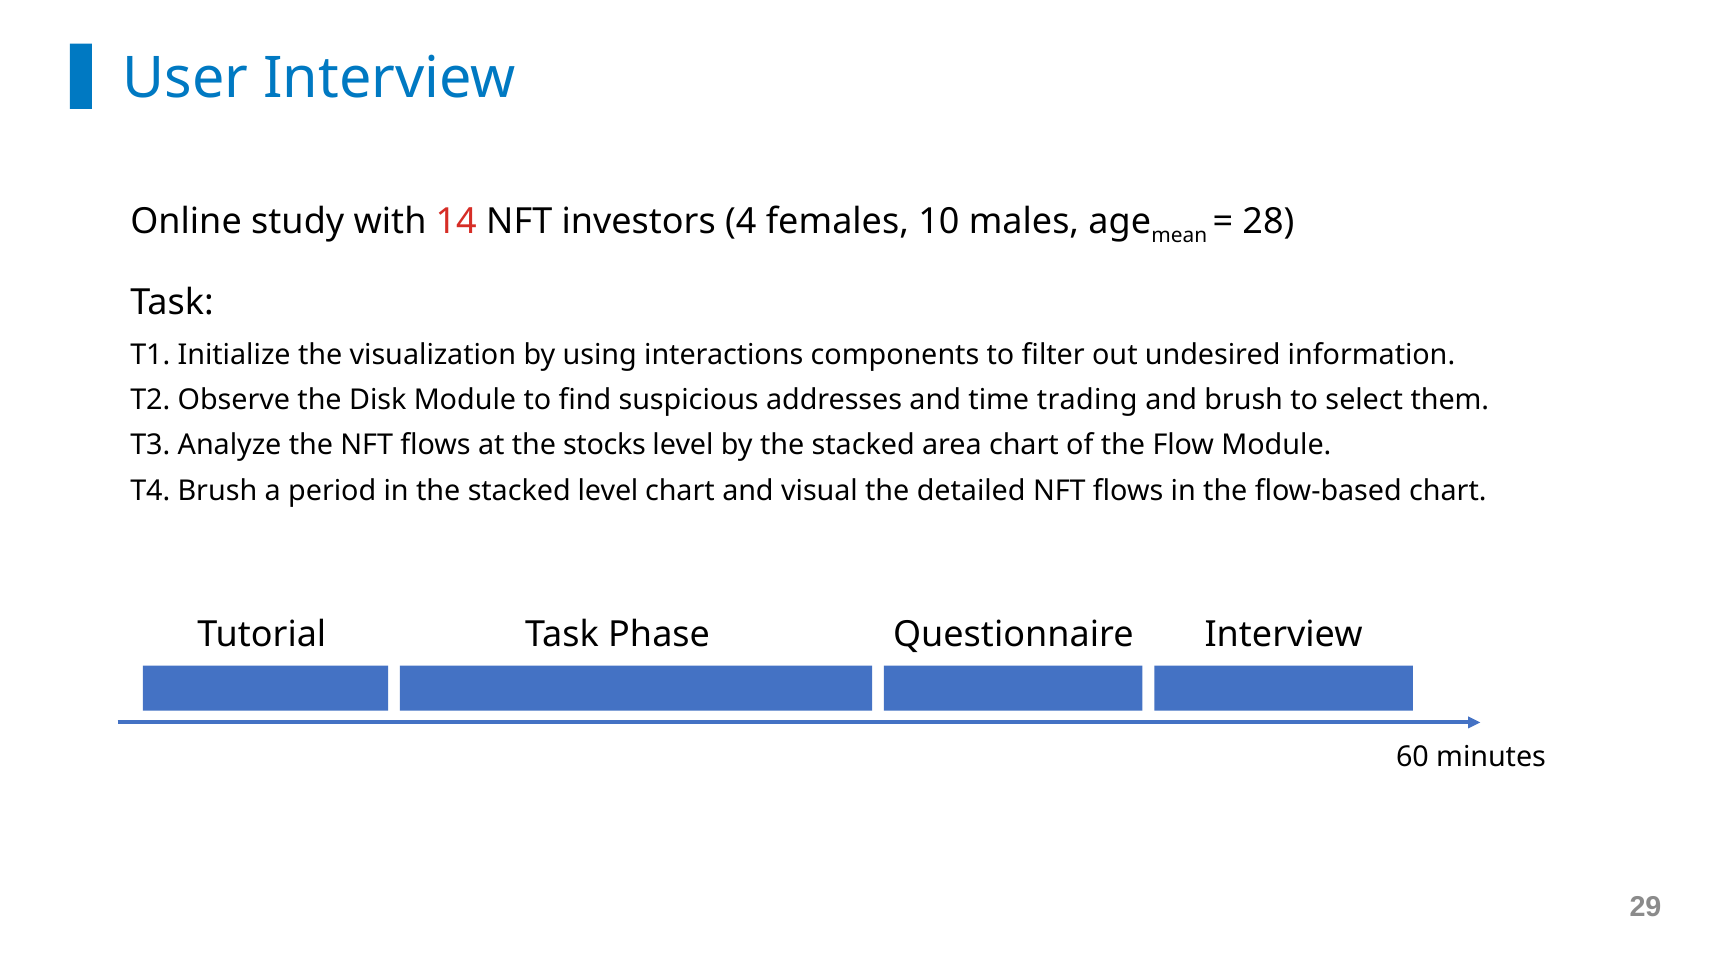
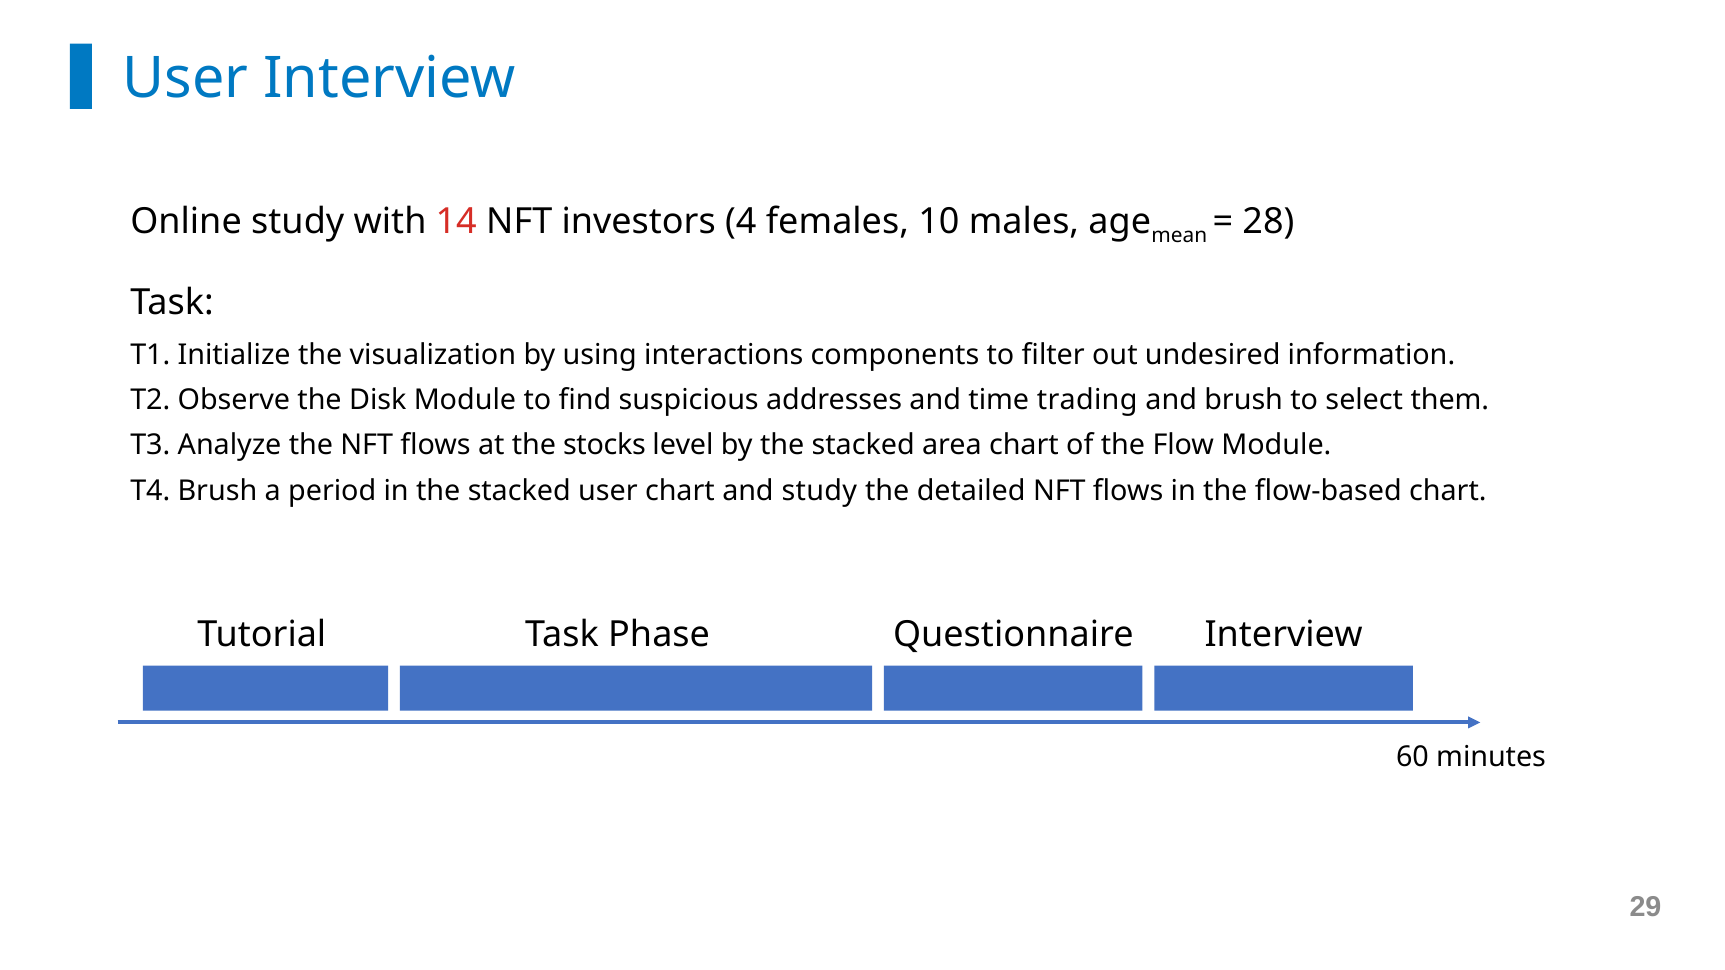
stacked level: level -> user
and visual: visual -> study
